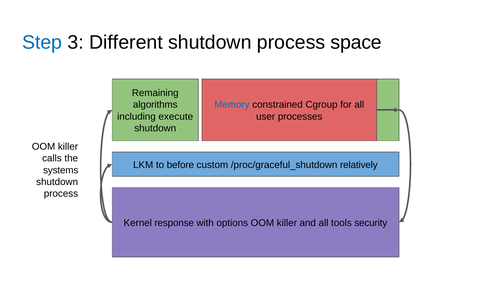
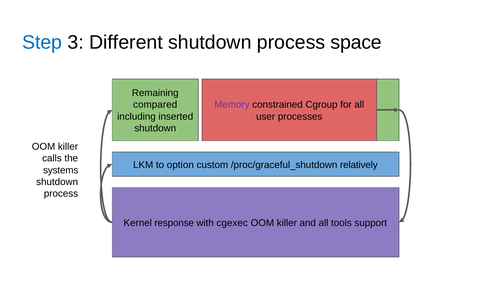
algorithms: algorithms -> compared
Memory colour: blue -> purple
execute: execute -> inserted
before: before -> option
options: options -> cgexec
security: security -> support
